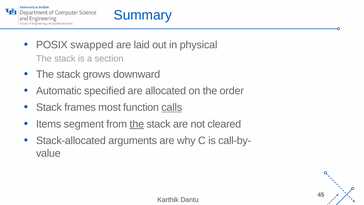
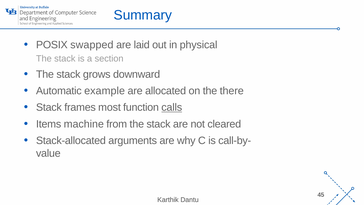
specified: specified -> example
order: order -> there
segment: segment -> machine
the at (137, 124) underline: present -> none
